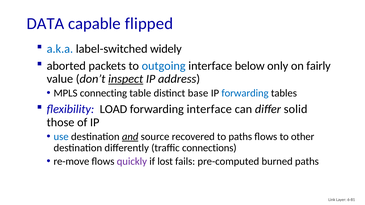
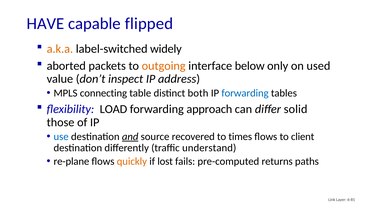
DATA: DATA -> HAVE
a.k.a colour: blue -> orange
outgoing colour: blue -> orange
fairly: fairly -> used
inspect underline: present -> none
base: base -> both
forwarding interface: interface -> approach
to paths: paths -> times
other: other -> client
connections: connections -> understand
re-move: re-move -> re-plane
quickly colour: purple -> orange
burned: burned -> returns
